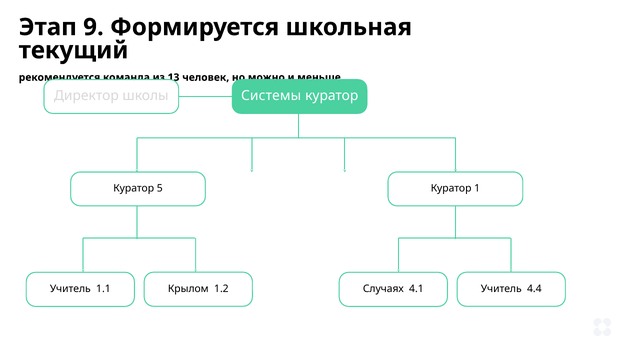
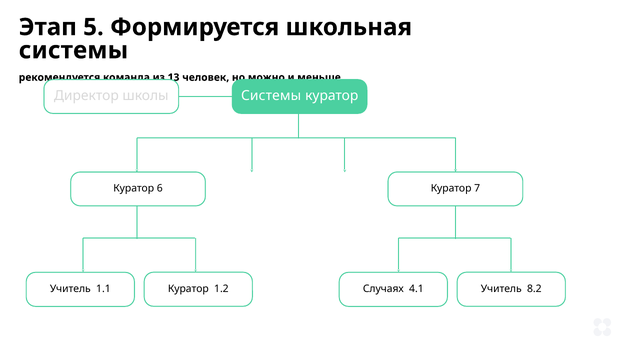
9: 9 -> 5
текущий at (74, 50): текущий -> системы
5: 5 -> 6
1: 1 -> 7
Крылом at (188, 289): Крылом -> Куратор
4.4: 4.4 -> 8.2
